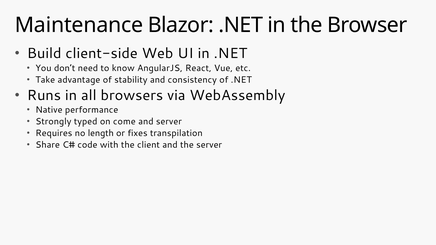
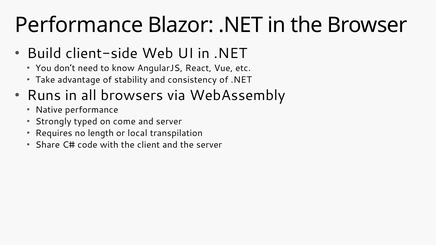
Maintenance at (79, 25): Maintenance -> Performance
fixes: fixes -> local
